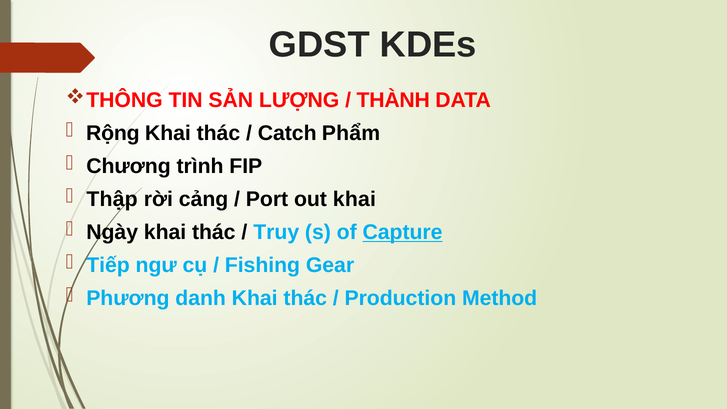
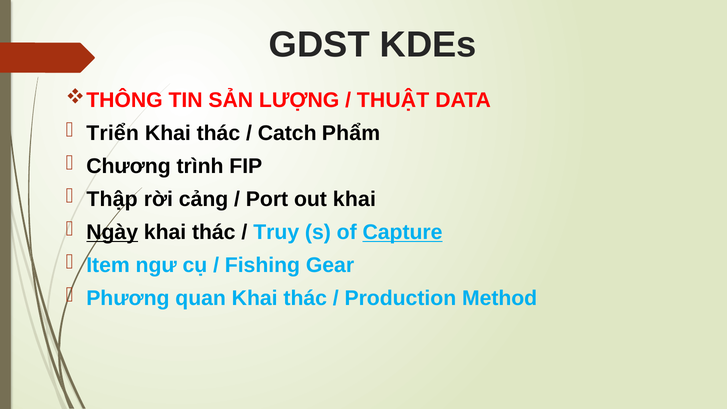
THÀNH: THÀNH -> THUẬT
Rộng: Rộng -> Triển
Ngày underline: none -> present
Tiếp: Tiếp -> Item
danh: danh -> quan
